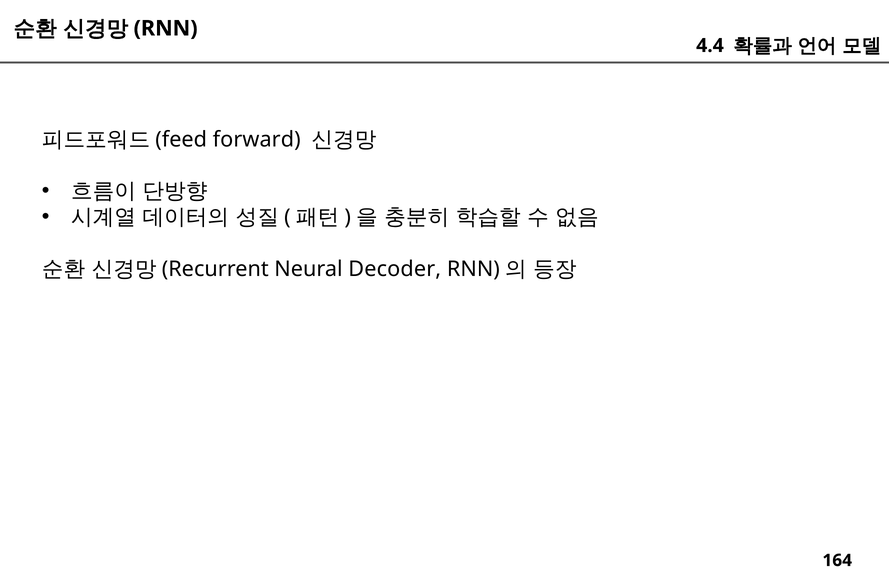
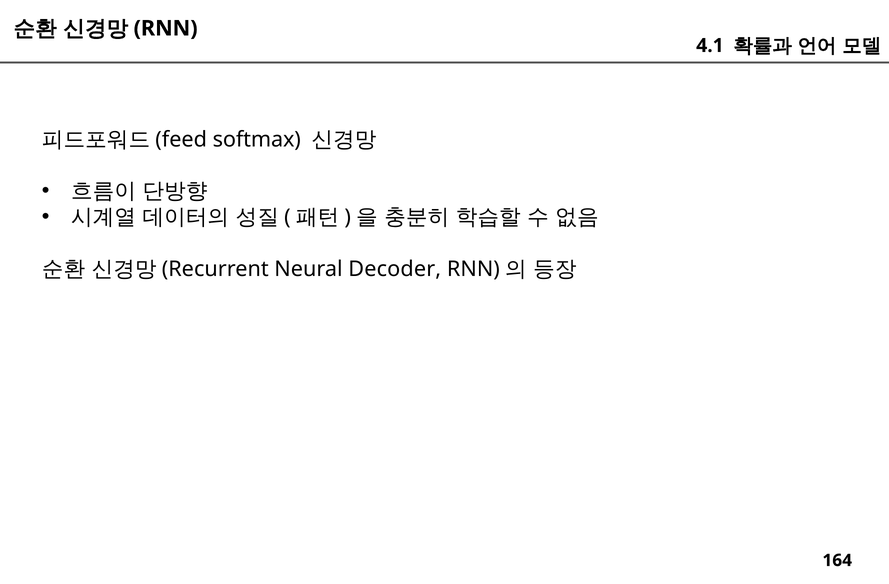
4.4: 4.4 -> 4.1
forward: forward -> softmax
